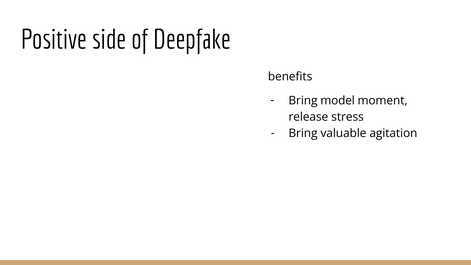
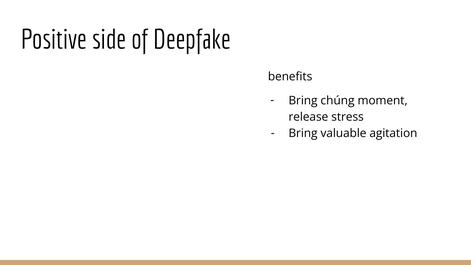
model: model -> chúng
